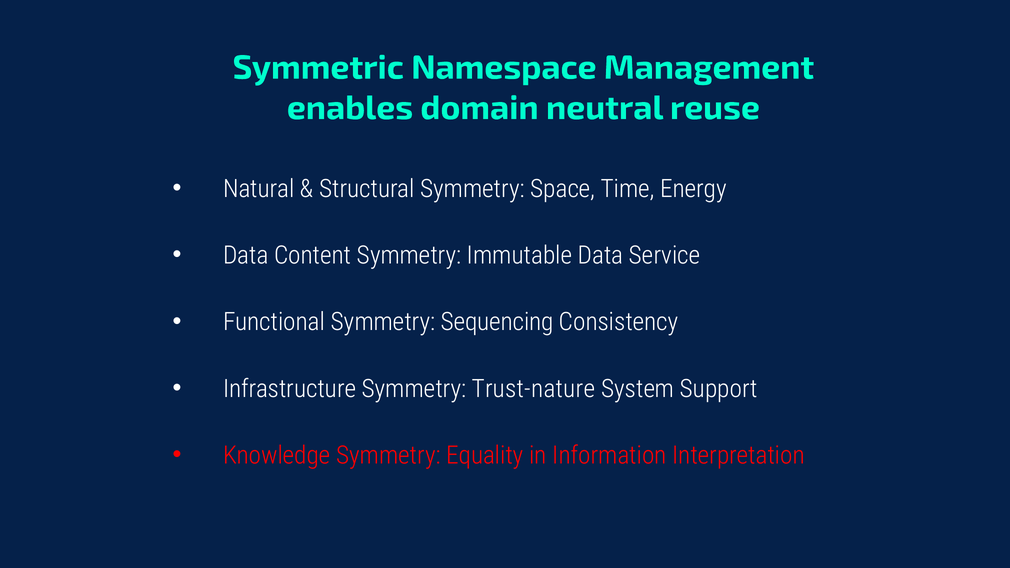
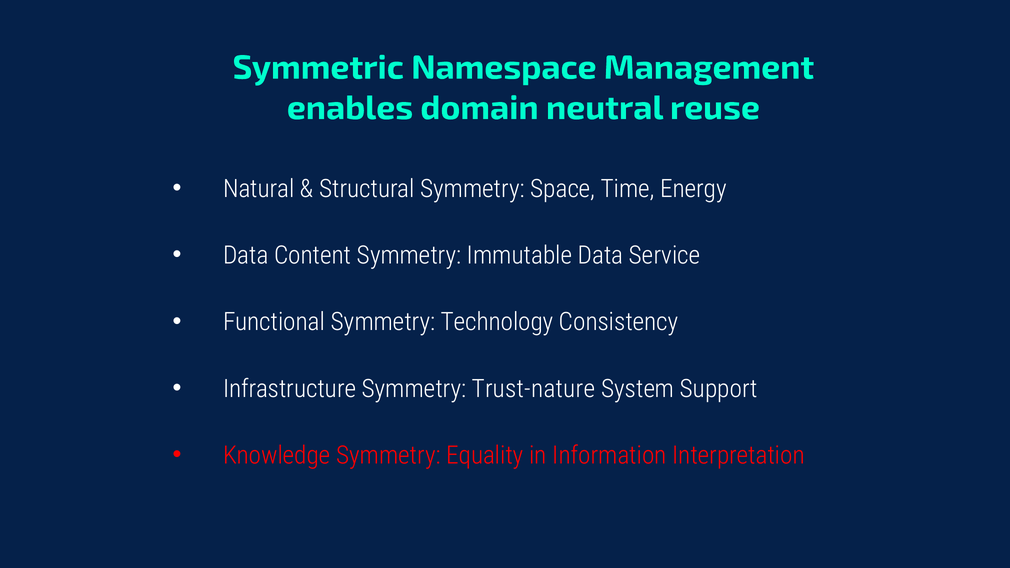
Sequencing: Sequencing -> Technology
